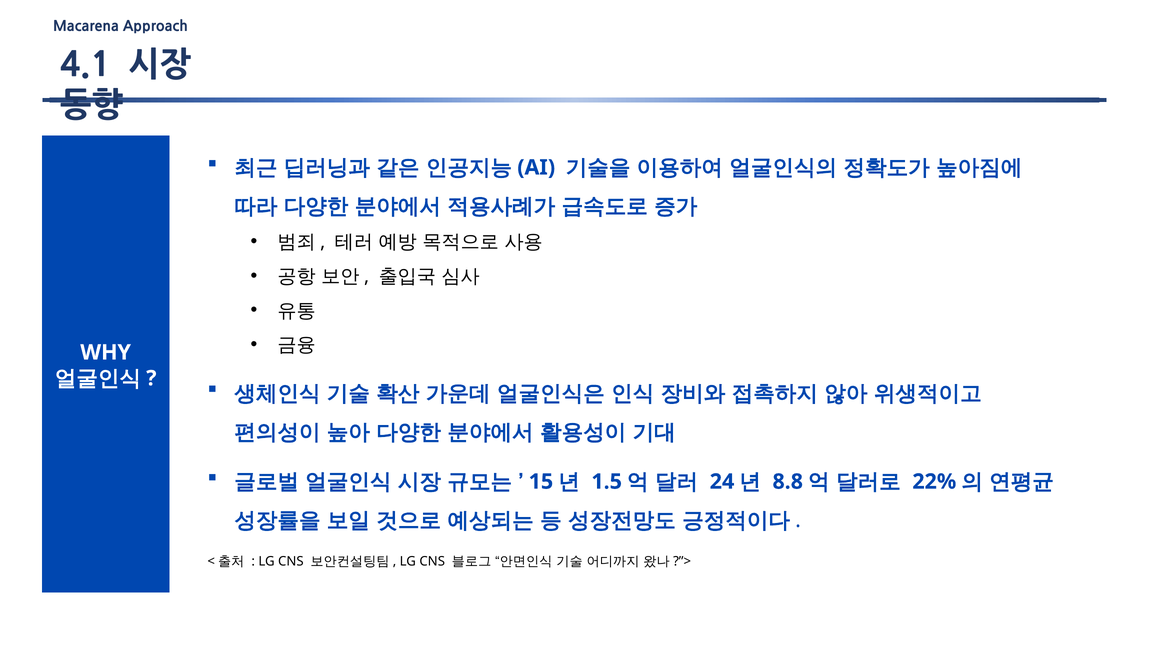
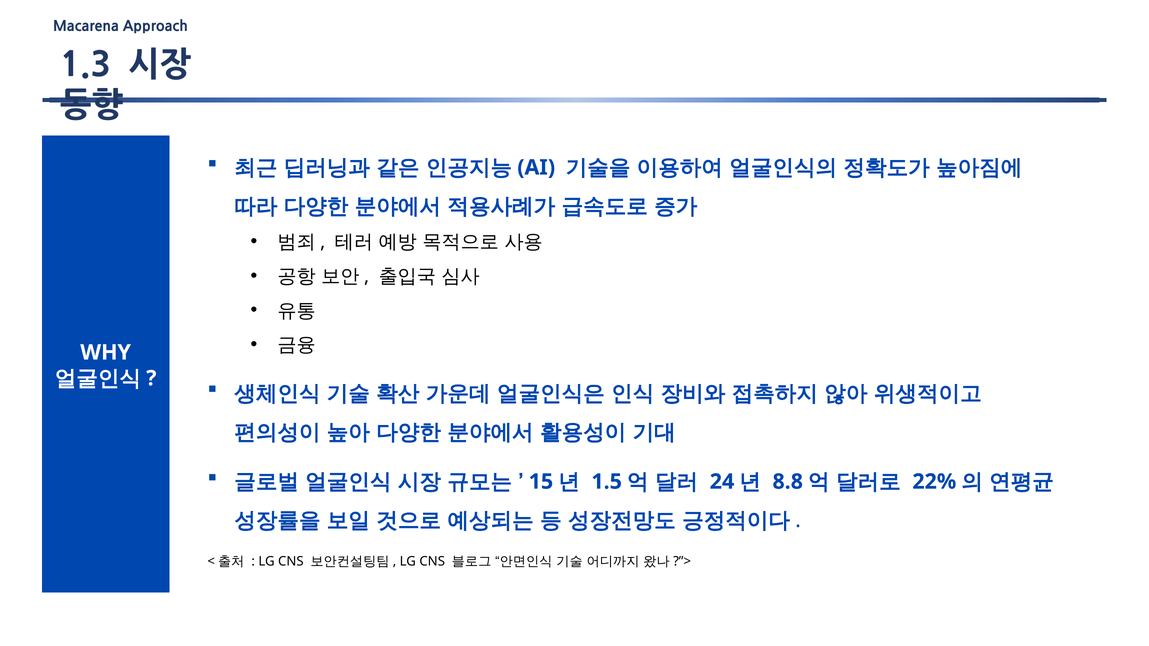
4.1: 4.1 -> 1.3
